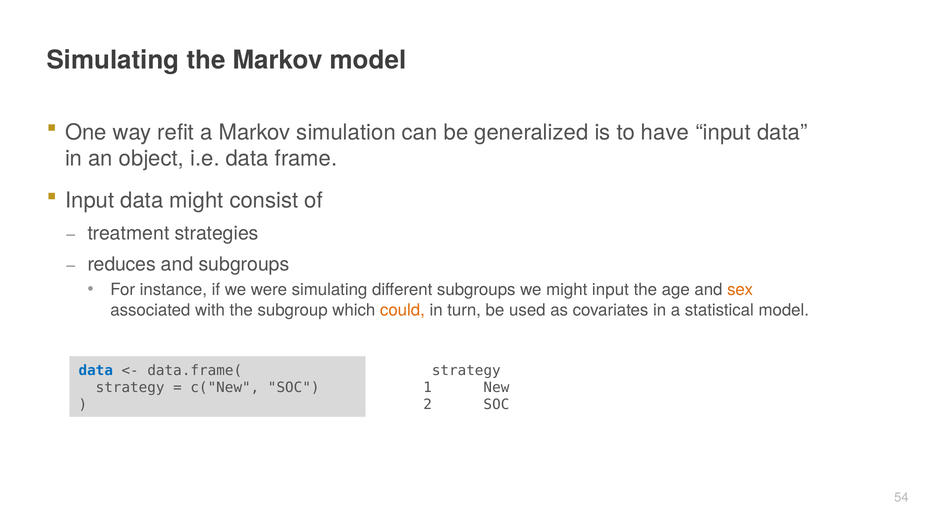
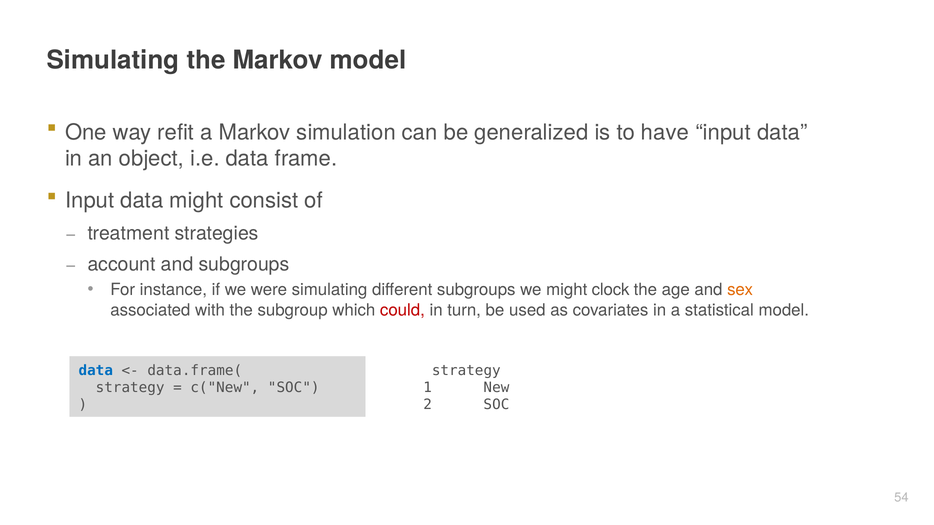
reduces: reduces -> account
might input: input -> clock
could colour: orange -> red
